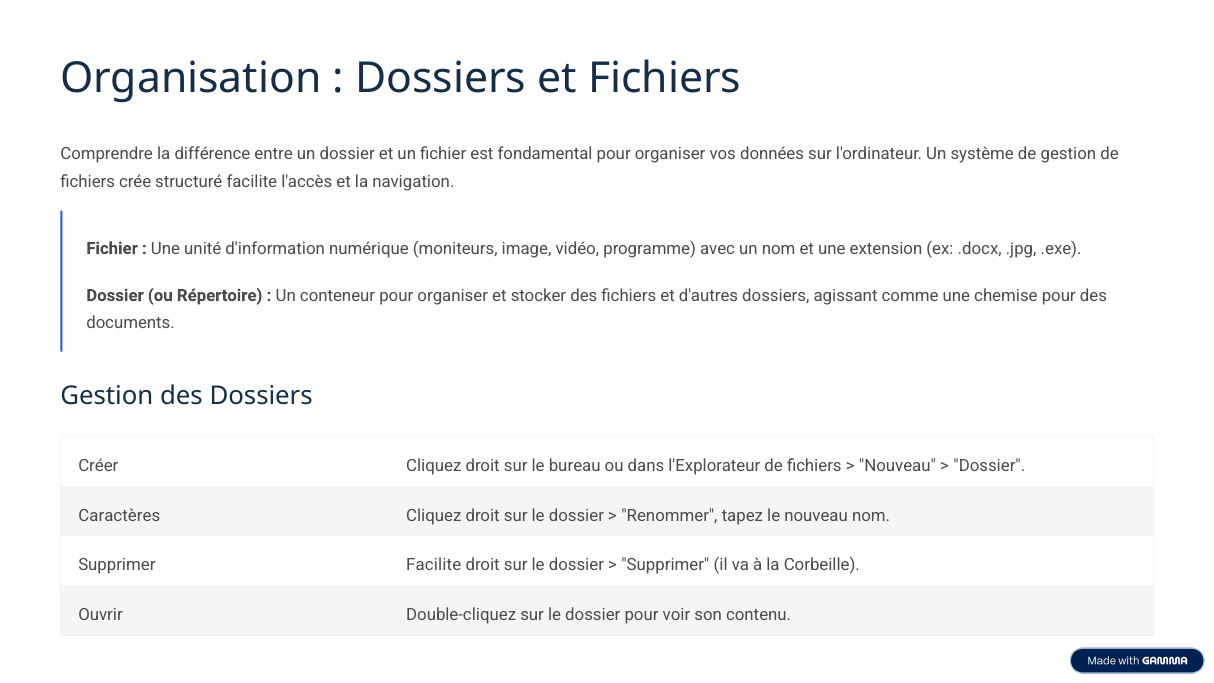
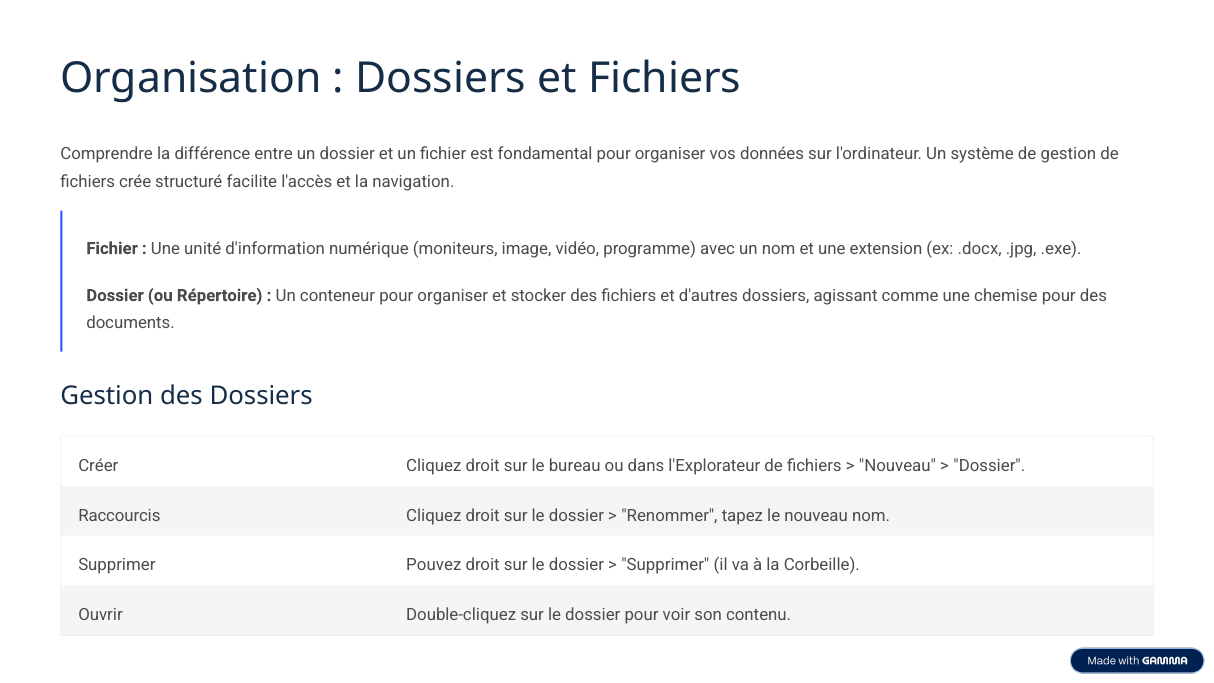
Caractères: Caractères -> Raccourcis
Supprimer Facilite: Facilite -> Pouvez
